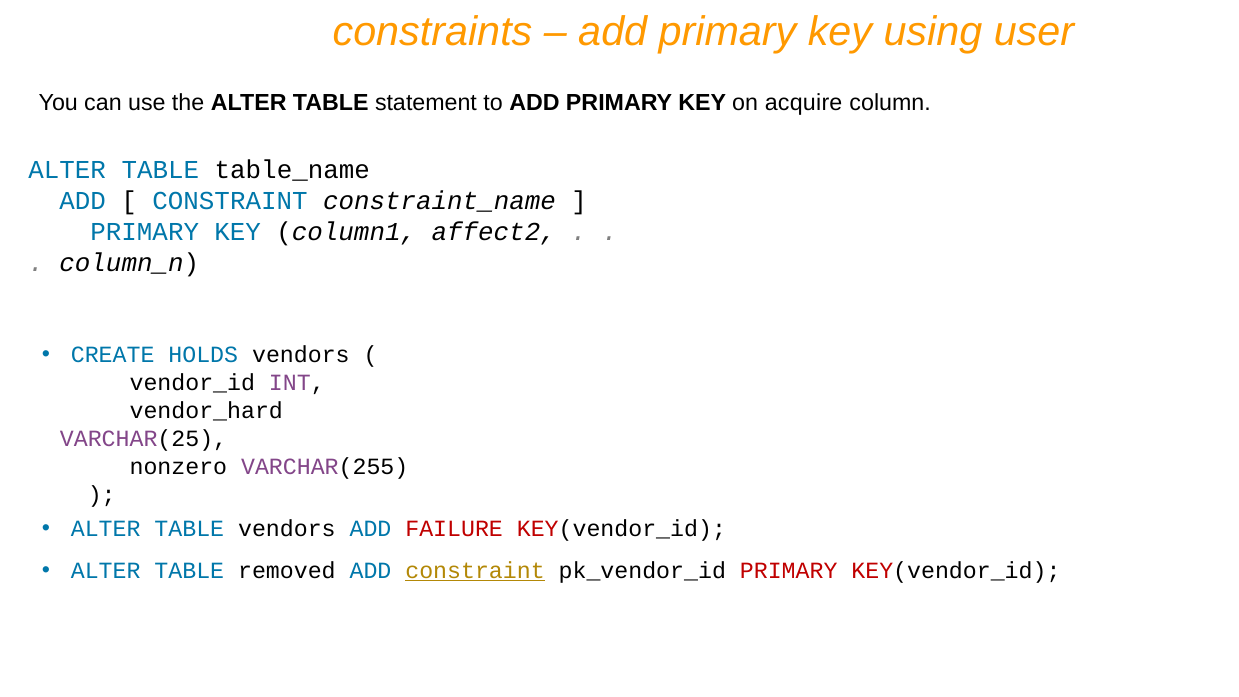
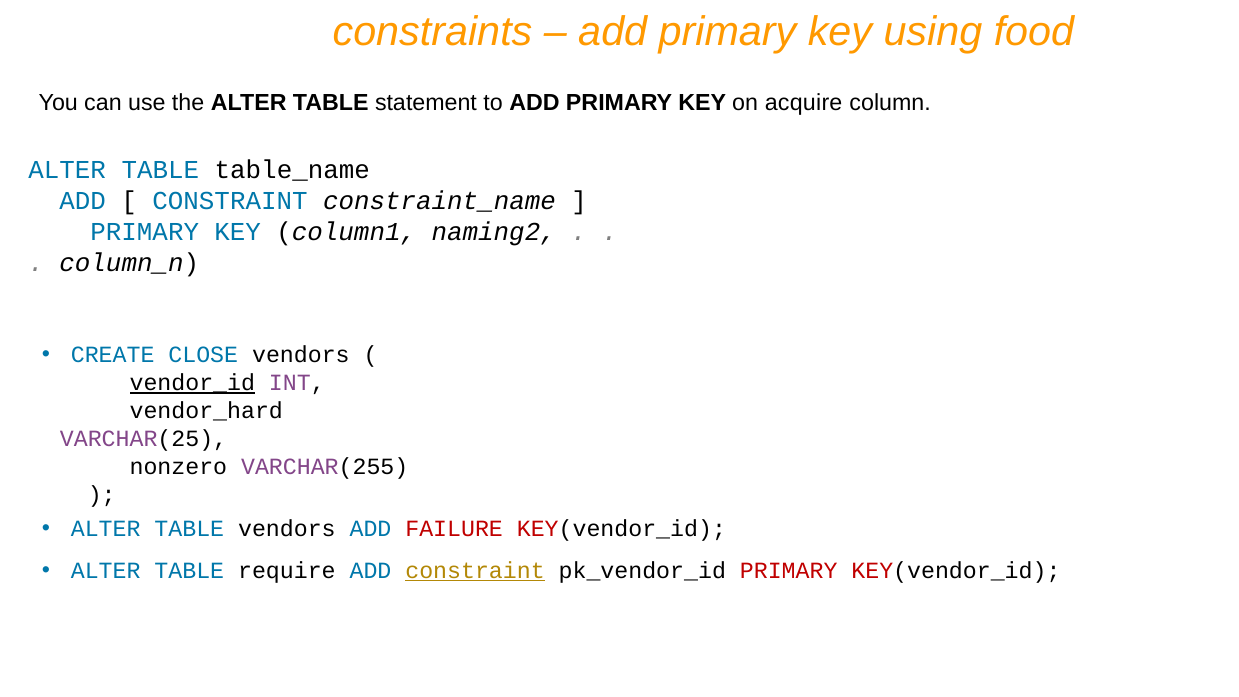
user: user -> food
affect2: affect2 -> naming2
HOLDS: HOLDS -> CLOSE
vendor_id underline: none -> present
removed: removed -> require
